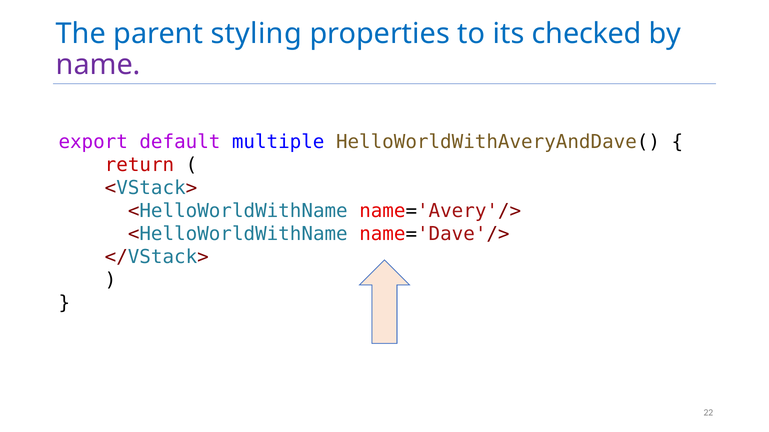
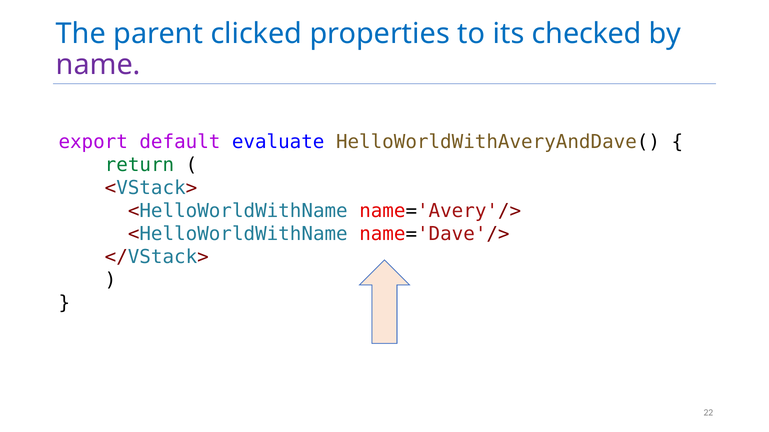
styling: styling -> clicked
multiple: multiple -> evaluate
return colour: red -> green
